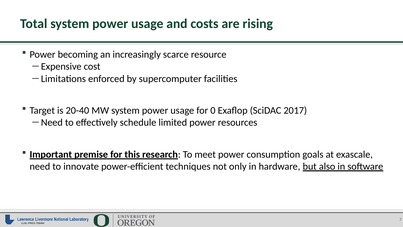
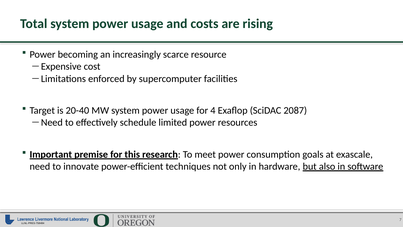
0: 0 -> 4
2017: 2017 -> 2087
